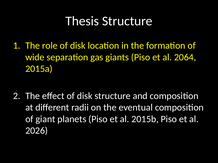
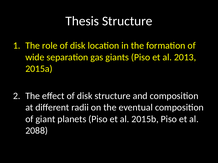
2064: 2064 -> 2013
2026: 2026 -> 2088
